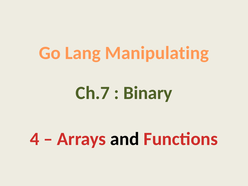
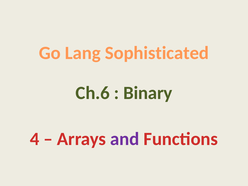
Manipulating: Manipulating -> Sophisticated
Ch.7: Ch.7 -> Ch.6
and colour: black -> purple
